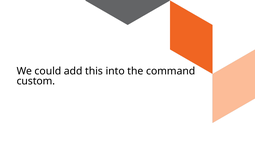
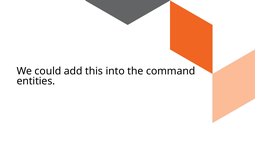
custom: custom -> entities
